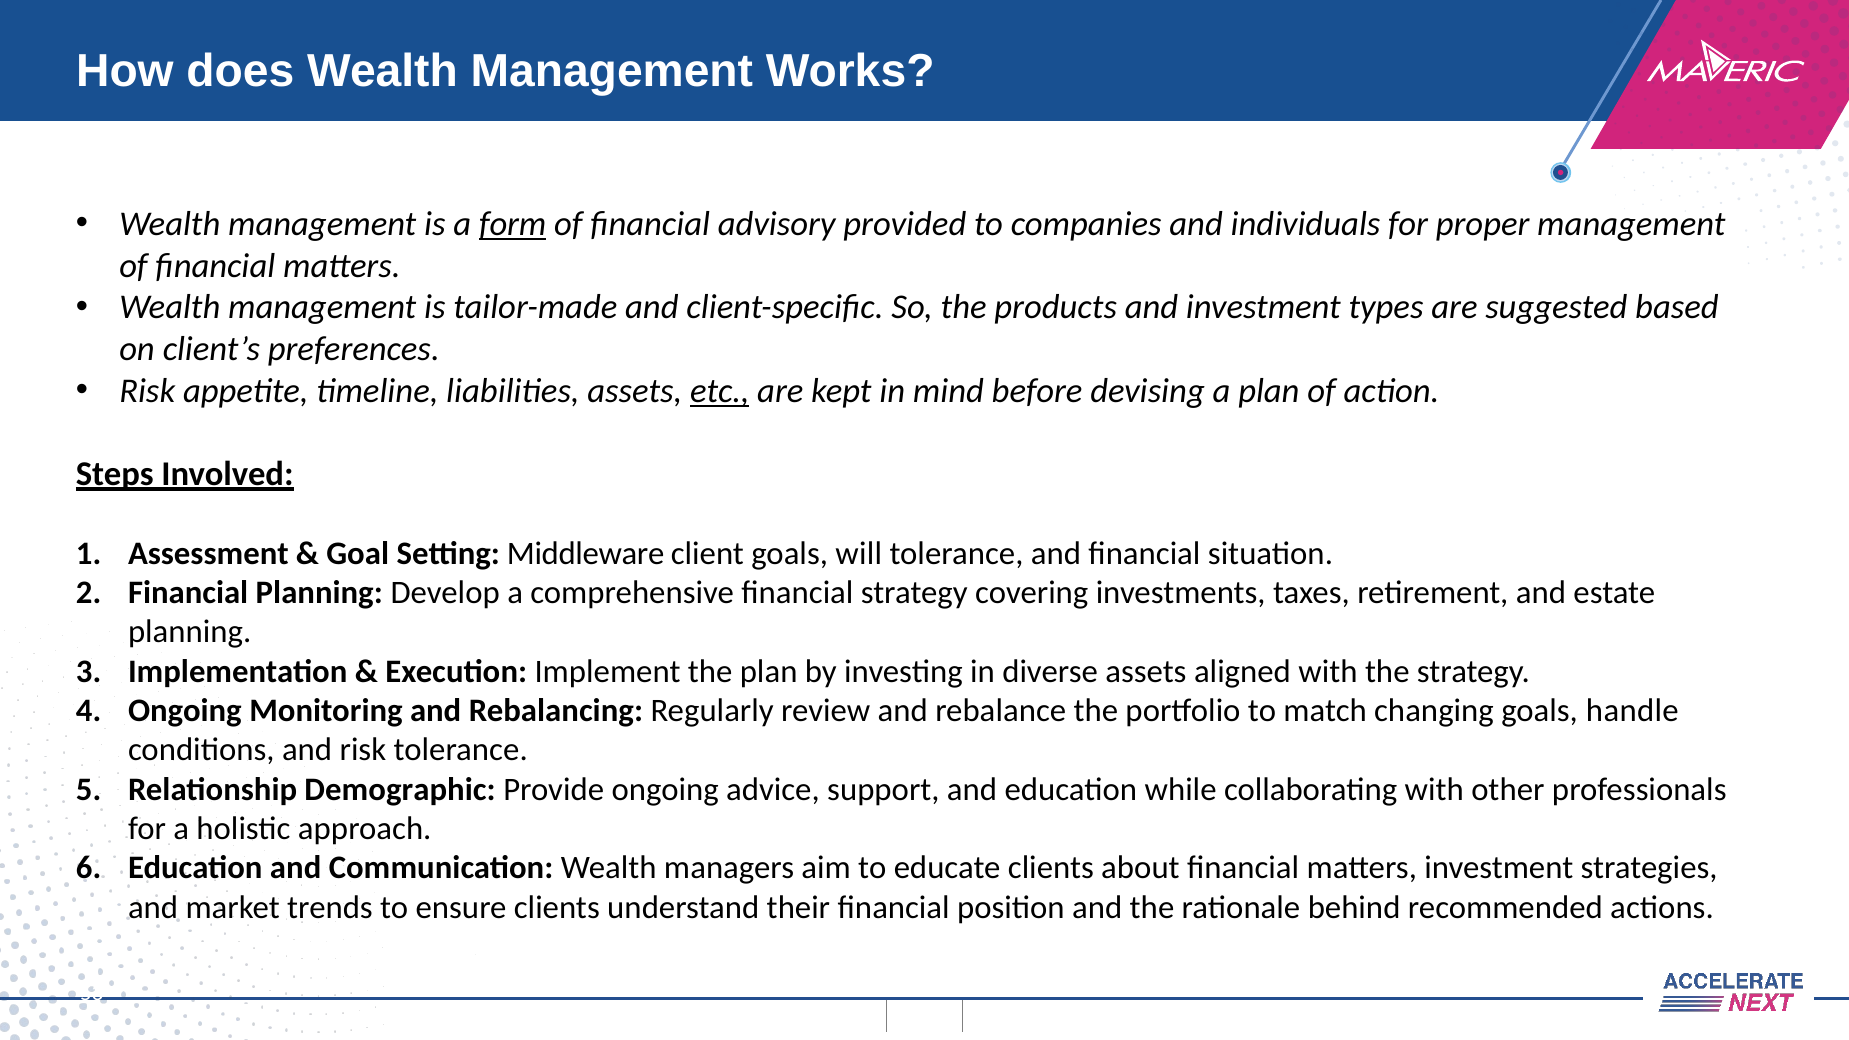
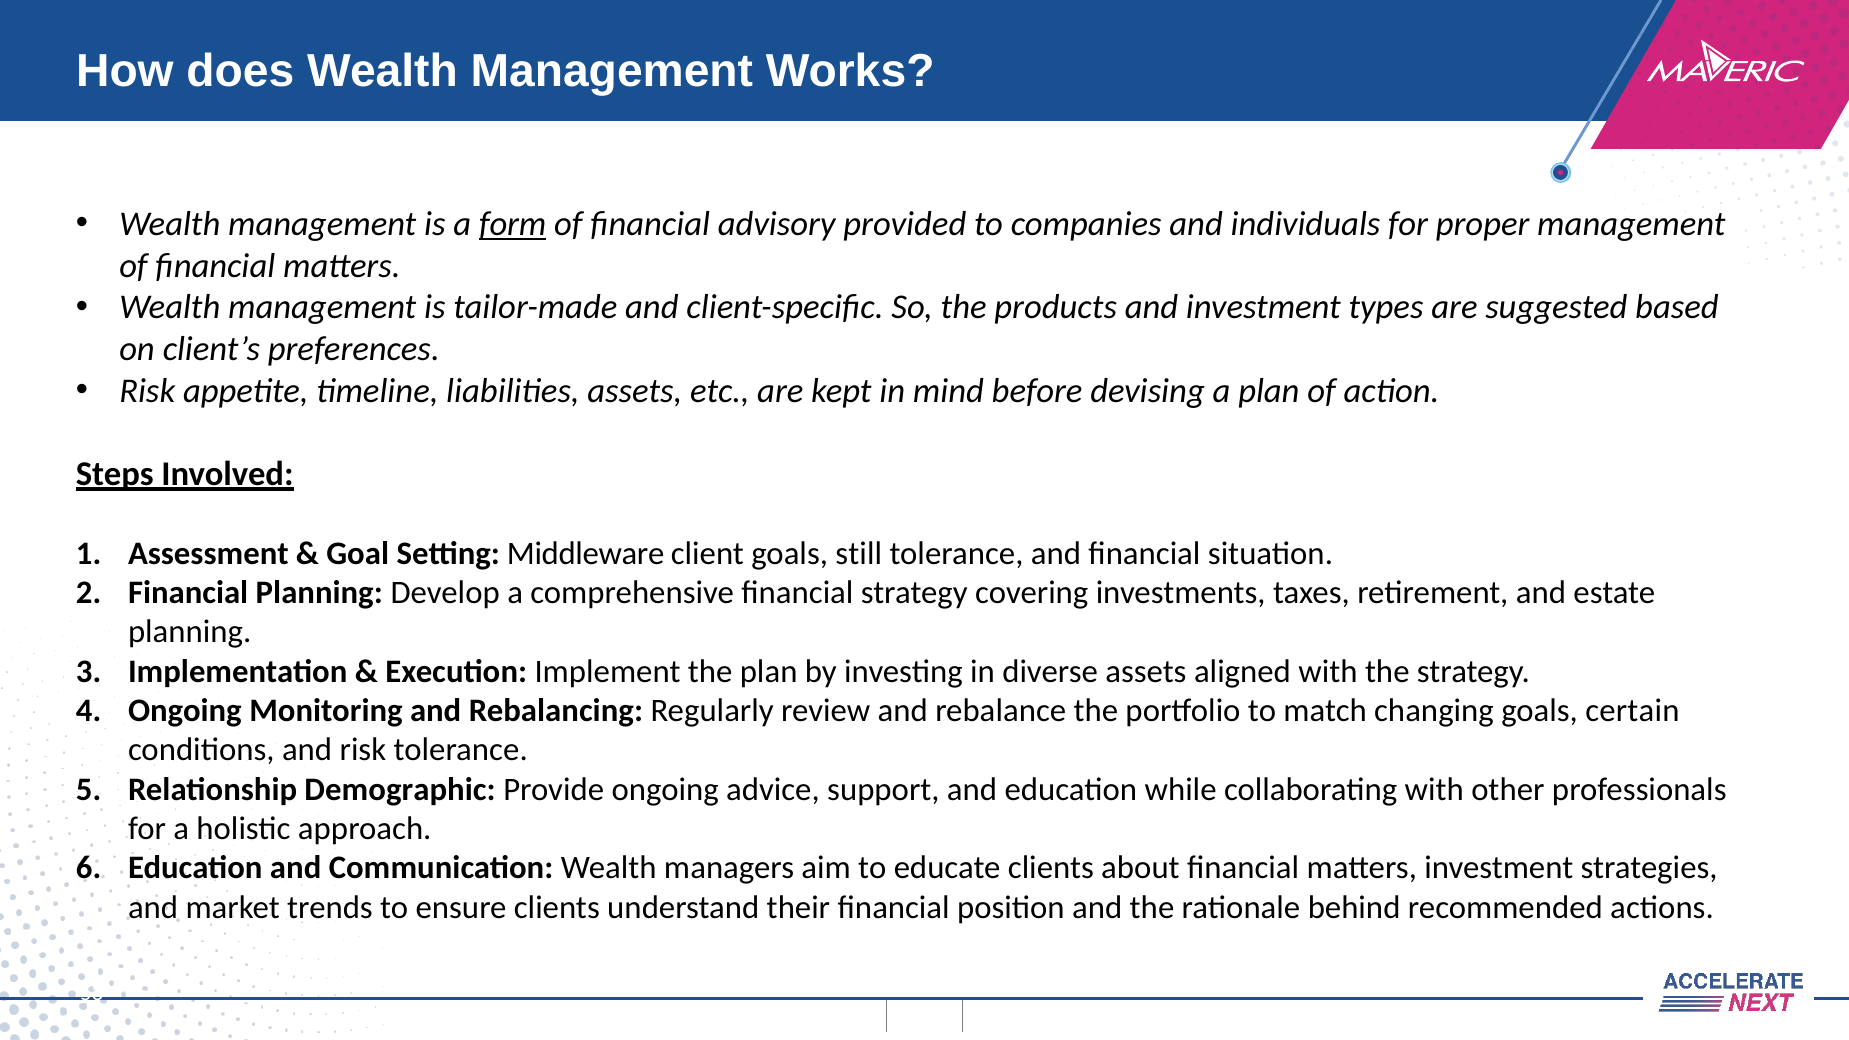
etc underline: present -> none
will: will -> still
handle: handle -> certain
